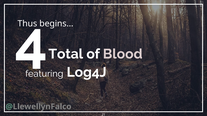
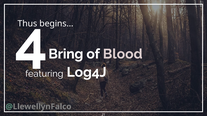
Total: Total -> Bring
